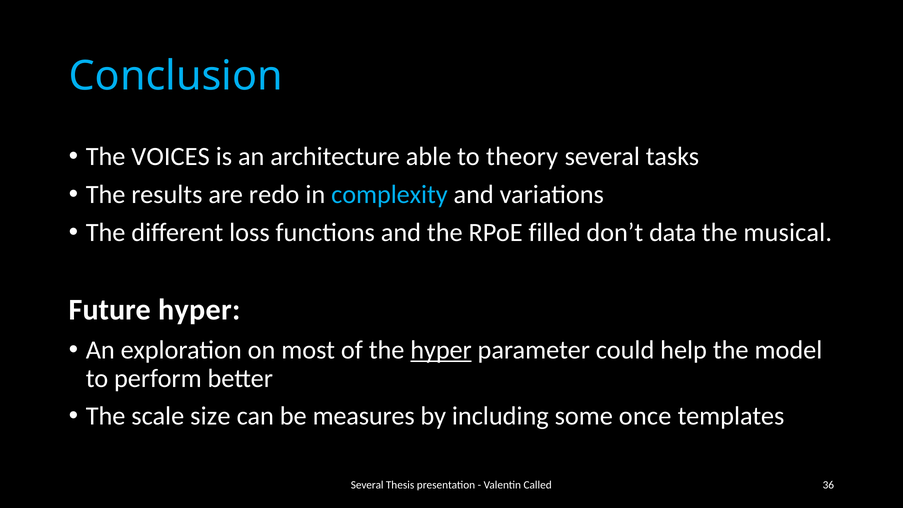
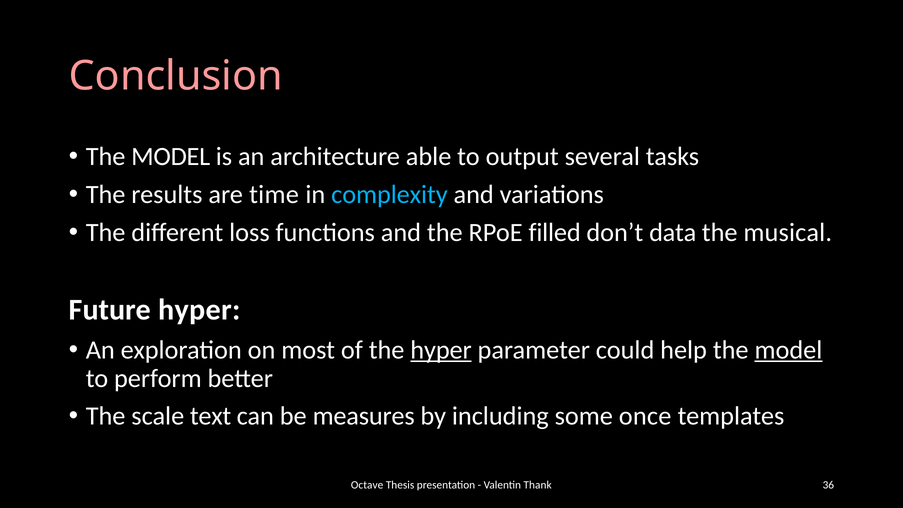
Conclusion colour: light blue -> pink
VOICES at (171, 157): VOICES -> MODEL
theory: theory -> output
redo: redo -> time
model at (788, 350) underline: none -> present
size: size -> text
Several at (367, 485): Several -> Octave
Called: Called -> Thank
